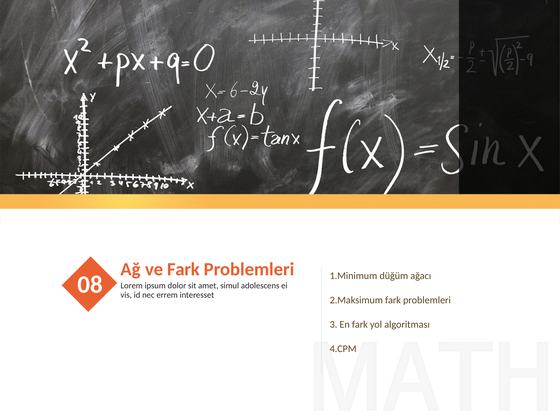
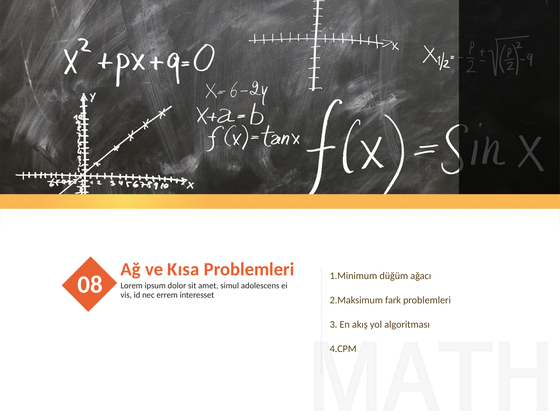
ve Fark: Fark -> Kısa
En fark: fark -> akış
